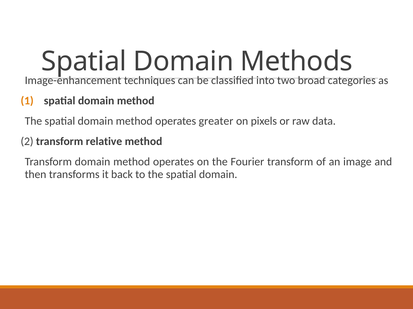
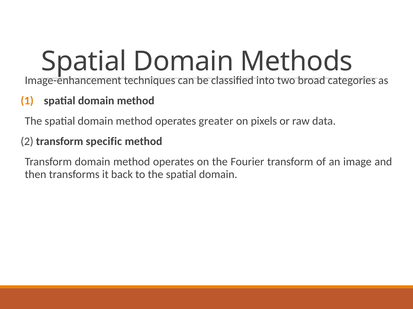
relative: relative -> specific
